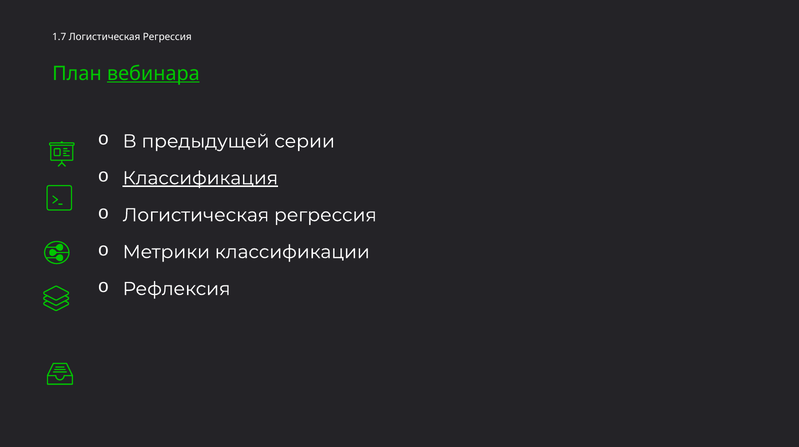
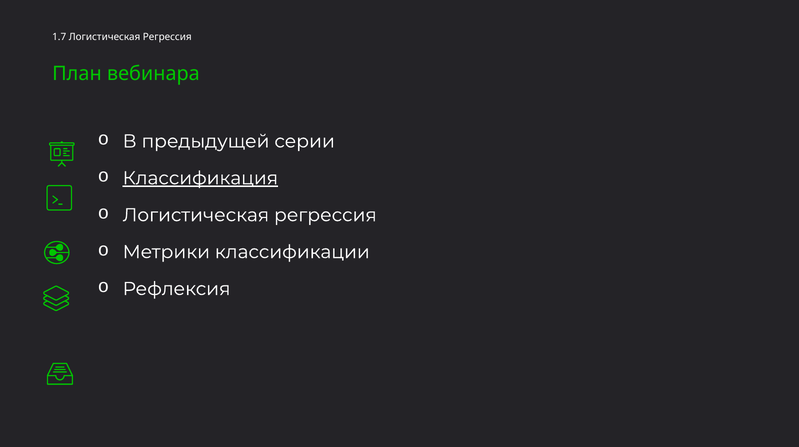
вебинара underline: present -> none
